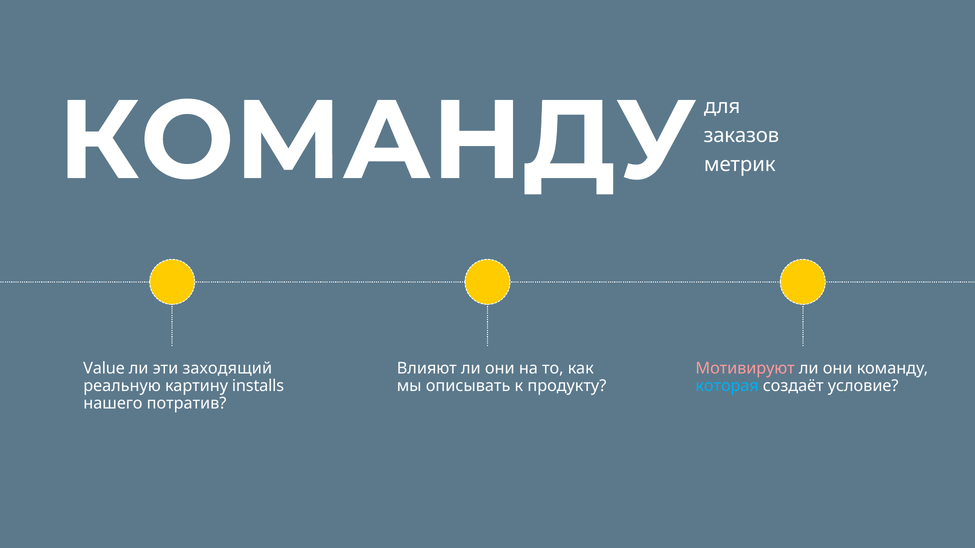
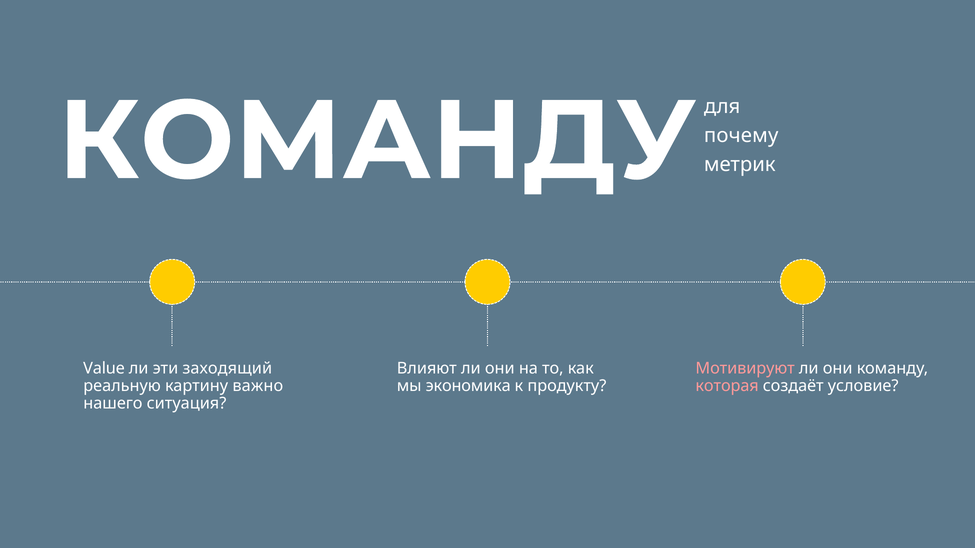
заказов: заказов -> почему
installs: installs -> важно
описывать: описывать -> экономика
которая colour: light blue -> pink
потратив: потратив -> ситуация
